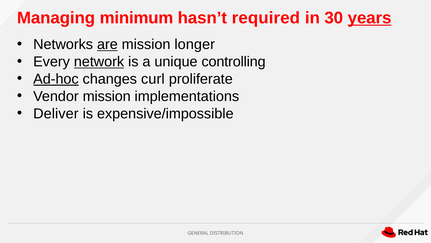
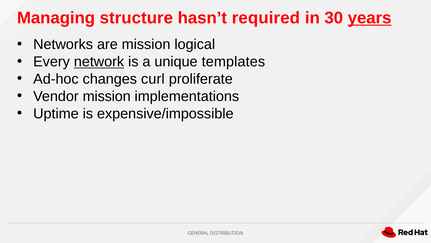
minimum: minimum -> structure
are underline: present -> none
longer: longer -> logical
controlling: controlling -> templates
Ad-hoc underline: present -> none
Deliver: Deliver -> Uptime
